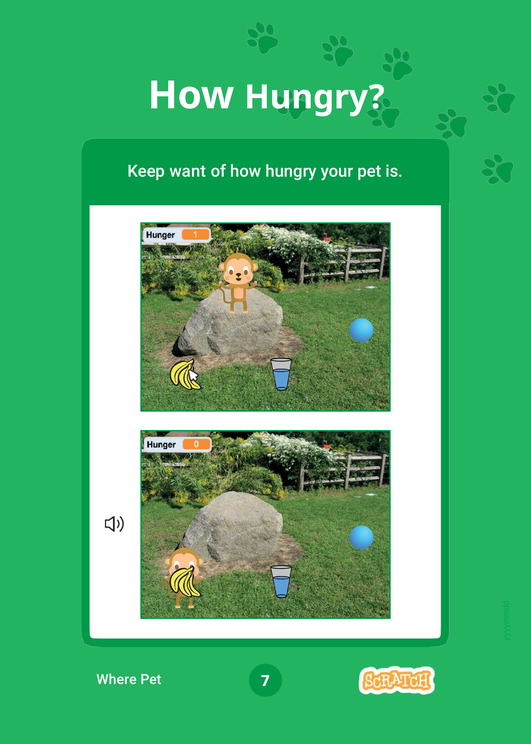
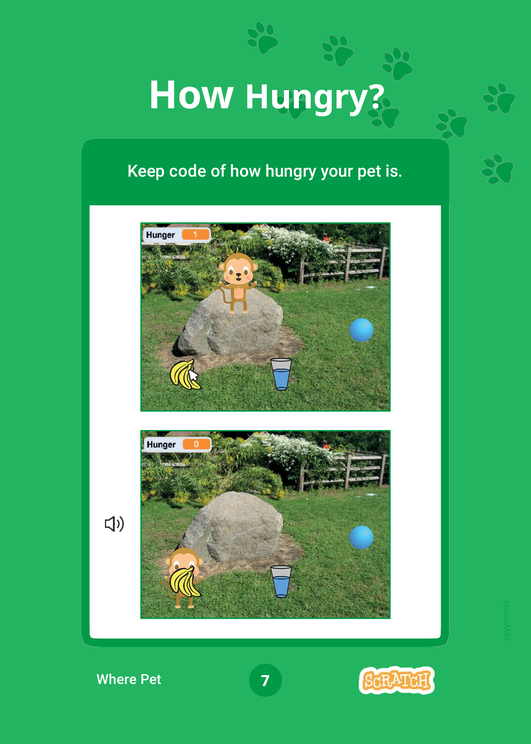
want: want -> code
